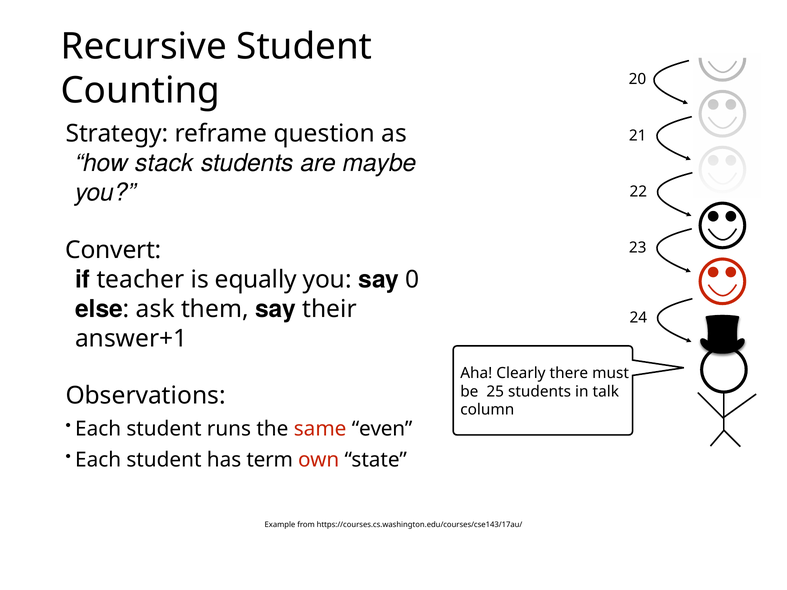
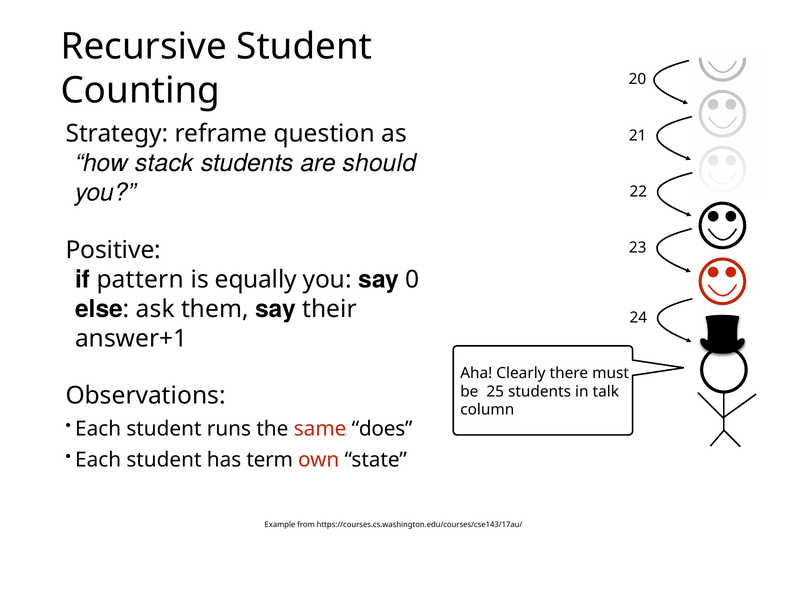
maybe: maybe -> should
Convert: Convert -> Positive
teacher: teacher -> pattern
even: even -> does
